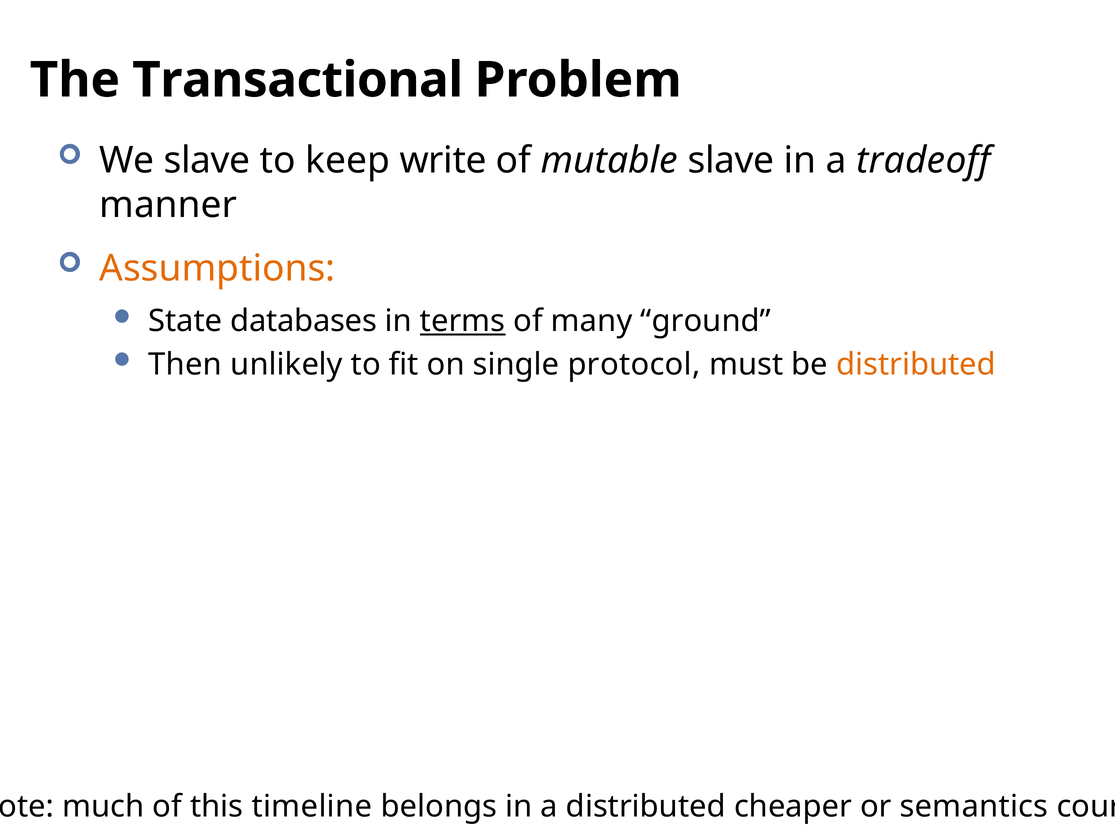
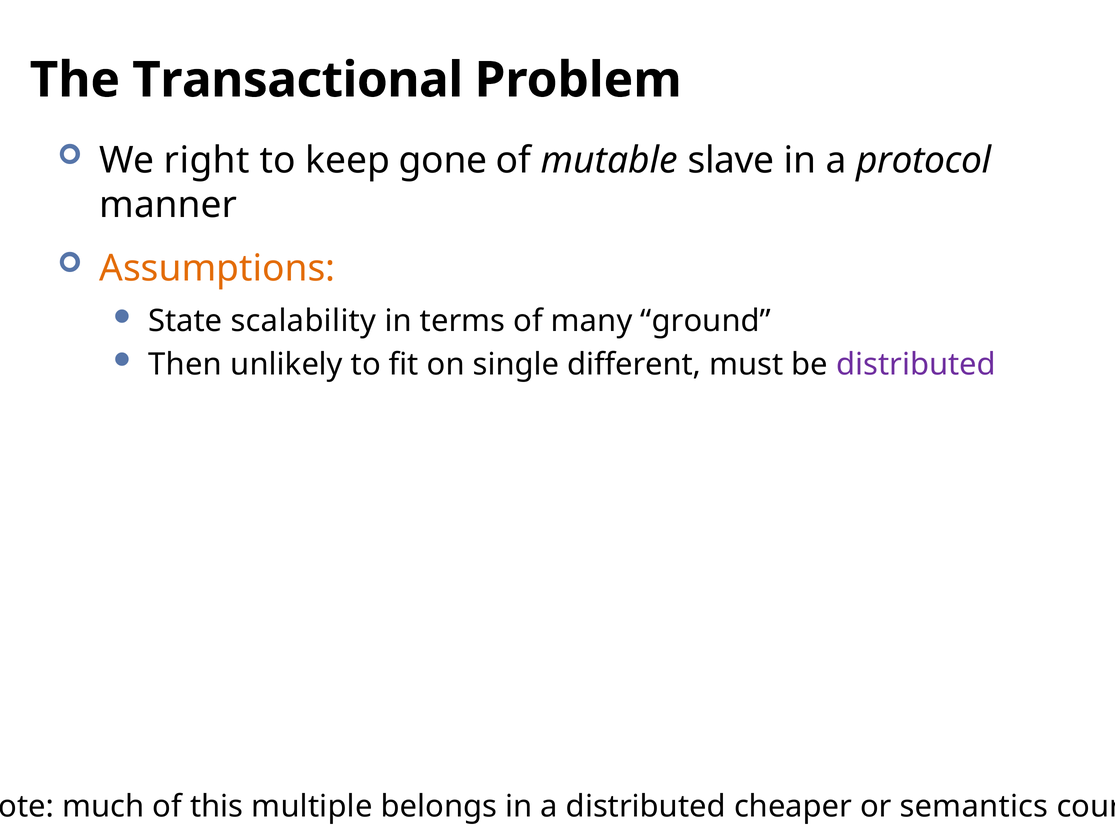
We slave: slave -> right
write: write -> gone
tradeoff: tradeoff -> protocol
databases: databases -> scalability
terms underline: present -> none
protocol: protocol -> different
distributed at (916, 365) colour: orange -> purple
timeline: timeline -> multiple
